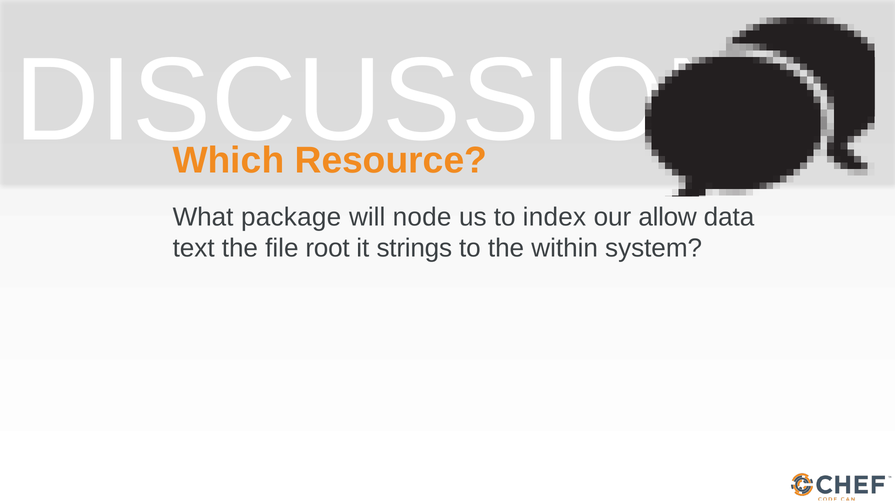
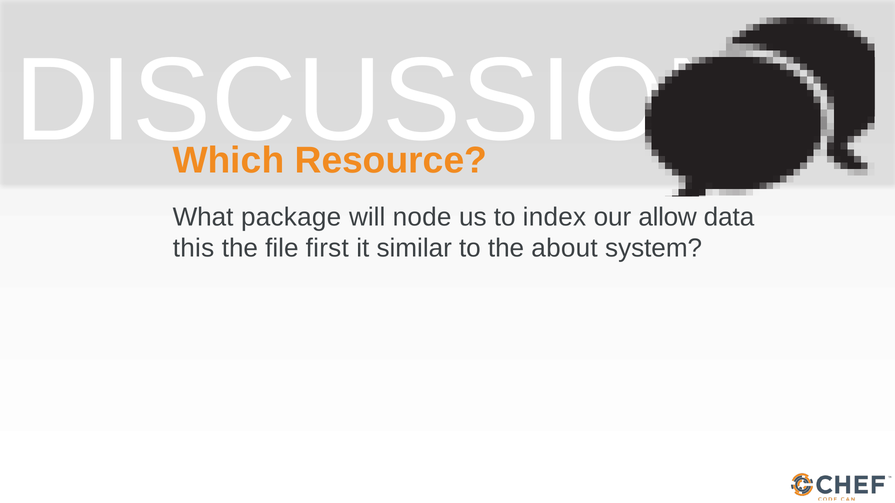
text: text -> this
root: root -> first
strings: strings -> similar
within: within -> about
